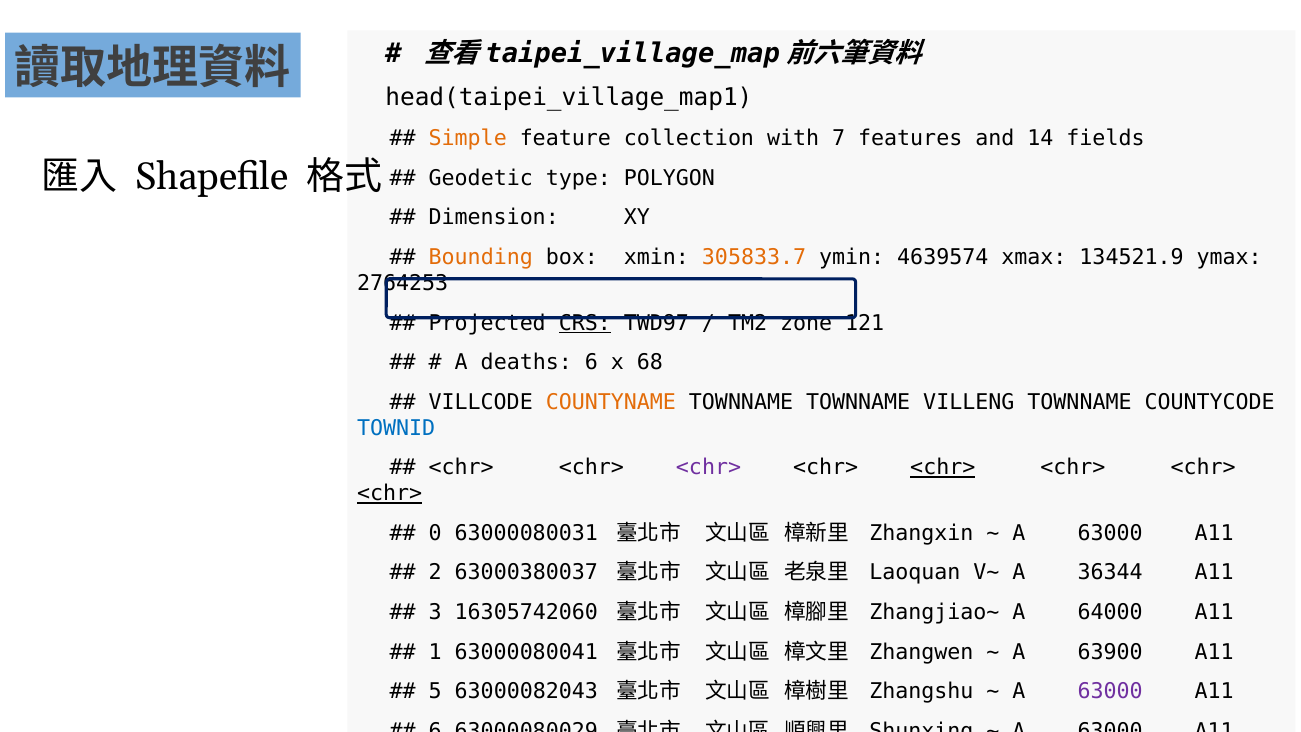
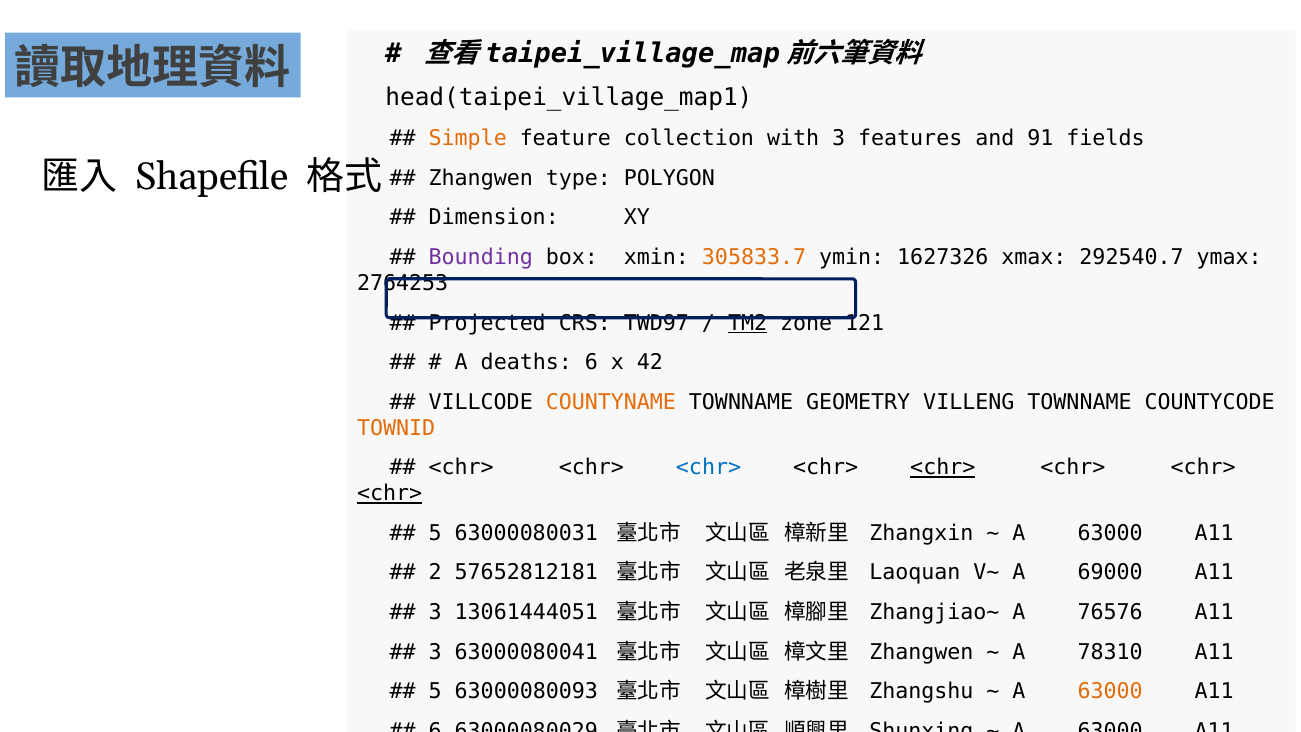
collection with 7: 7 -> 3
14: 14 -> 91
Geodetic at (481, 178): Geodetic -> Zhangwen
Bounding colour: orange -> purple
4639574: 4639574 -> 1627326
134521.9: 134521.9 -> 292540.7
CRS underline: present -> none
TM2 underline: none -> present
68: 68 -> 42
TOWNNAME TOWNNAME: TOWNNAME -> GEOMETRY
TOWNID colour: blue -> orange
<chr> at (709, 468) colour: purple -> blue
0 at (435, 533): 0 -> 5
63000380037: 63000380037 -> 57652812181
36344: 36344 -> 69000
16305742060: 16305742060 -> 13061444051
64000: 64000 -> 76576
1 at (435, 652): 1 -> 3
63900: 63900 -> 78310
63000082043: 63000082043 -> 63000080093
63000 at (1110, 691) colour: purple -> orange
